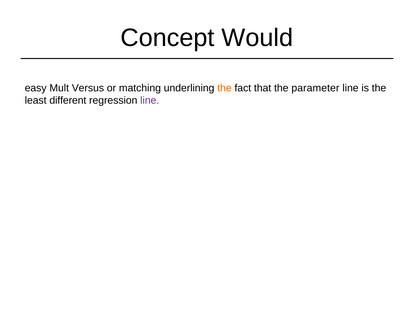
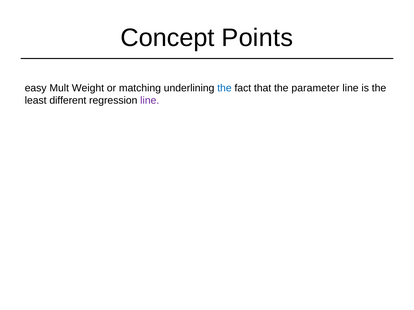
Would: Would -> Points
Versus: Versus -> Weight
the at (224, 88) colour: orange -> blue
